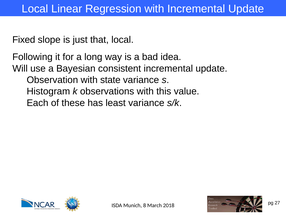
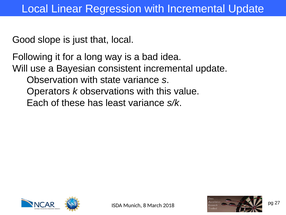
Fixed: Fixed -> Good
Histogram: Histogram -> Operators
